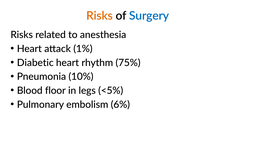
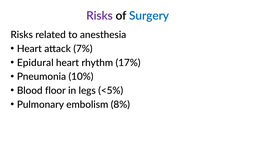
Risks at (100, 16) colour: orange -> purple
1%: 1% -> 7%
Diabetic: Diabetic -> Epidural
75%: 75% -> 17%
6%: 6% -> 8%
